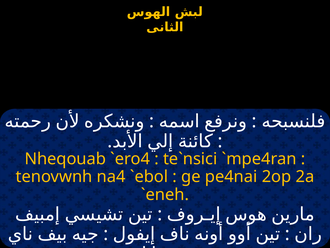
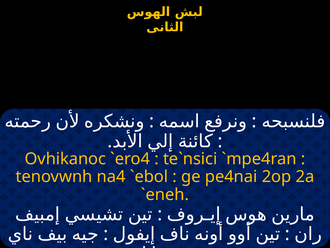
Nheqouab: Nheqouab -> Ovhikanoc
